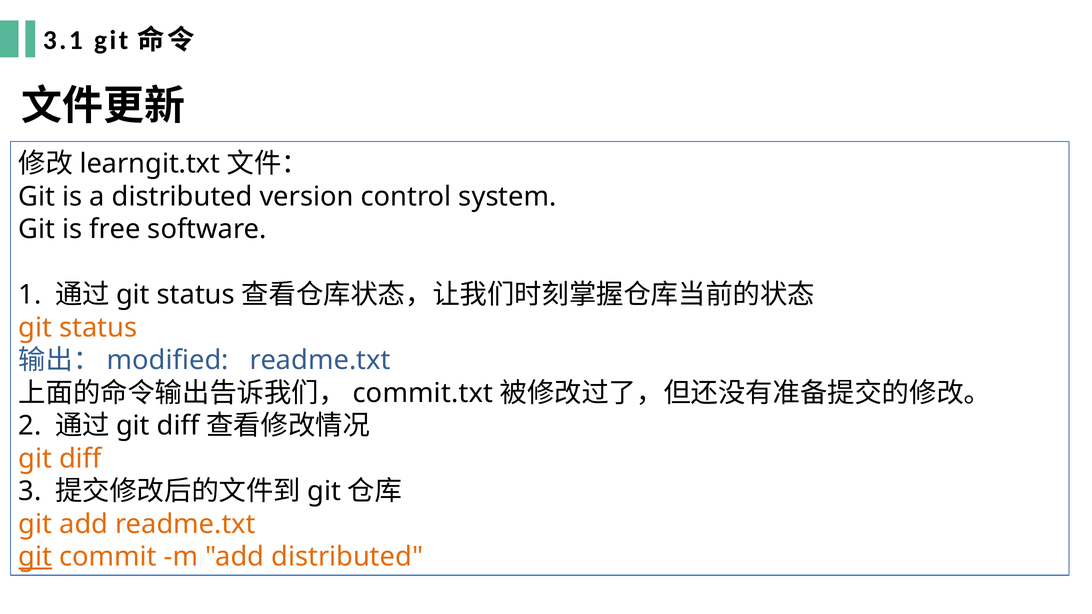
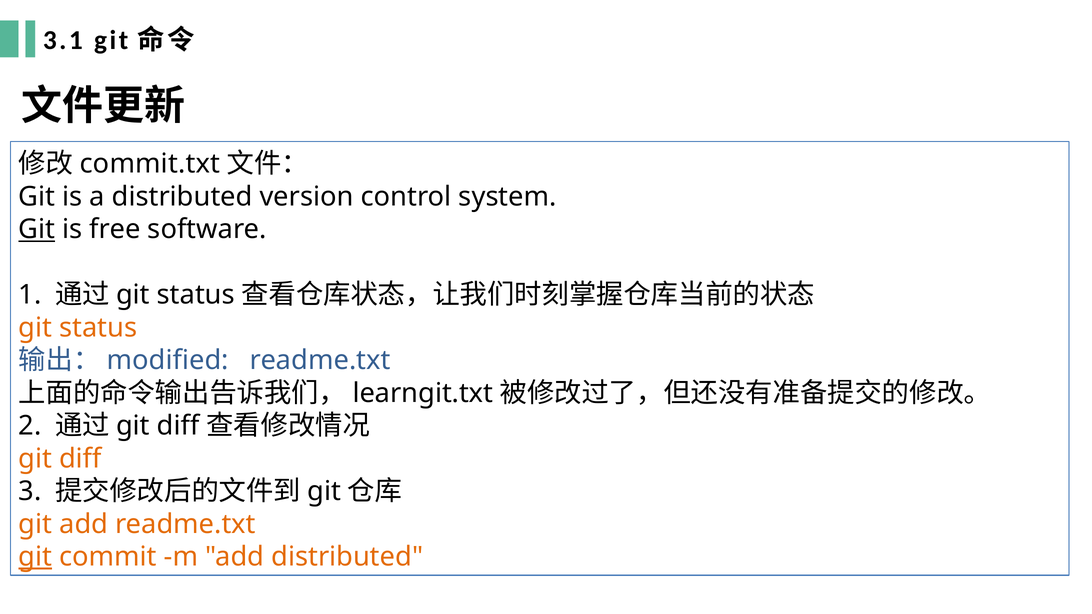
learngit.txt: learngit.txt -> commit.txt
Git at (37, 229) underline: none -> present
commit.txt: commit.txt -> learngit.txt
